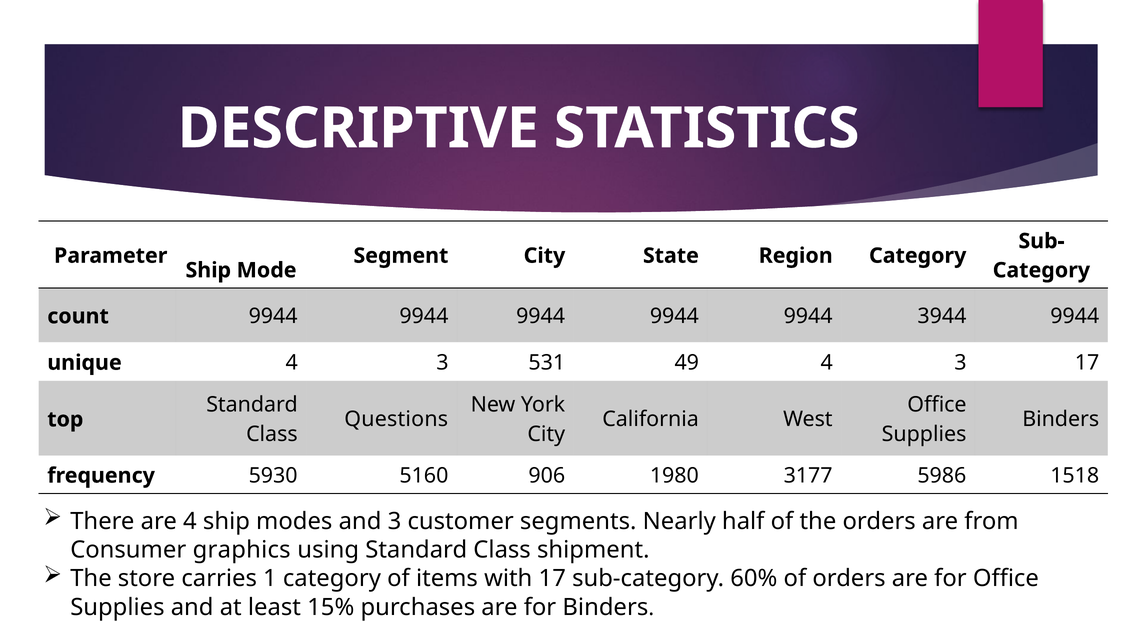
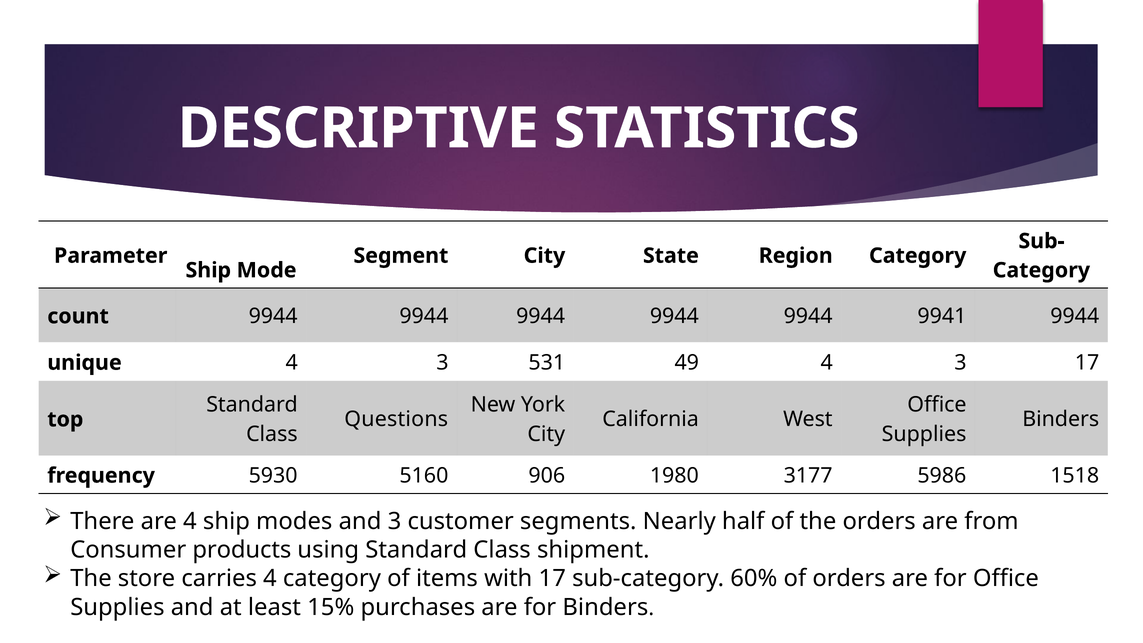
3944: 3944 -> 9941
graphics: graphics -> products
carries 1: 1 -> 4
